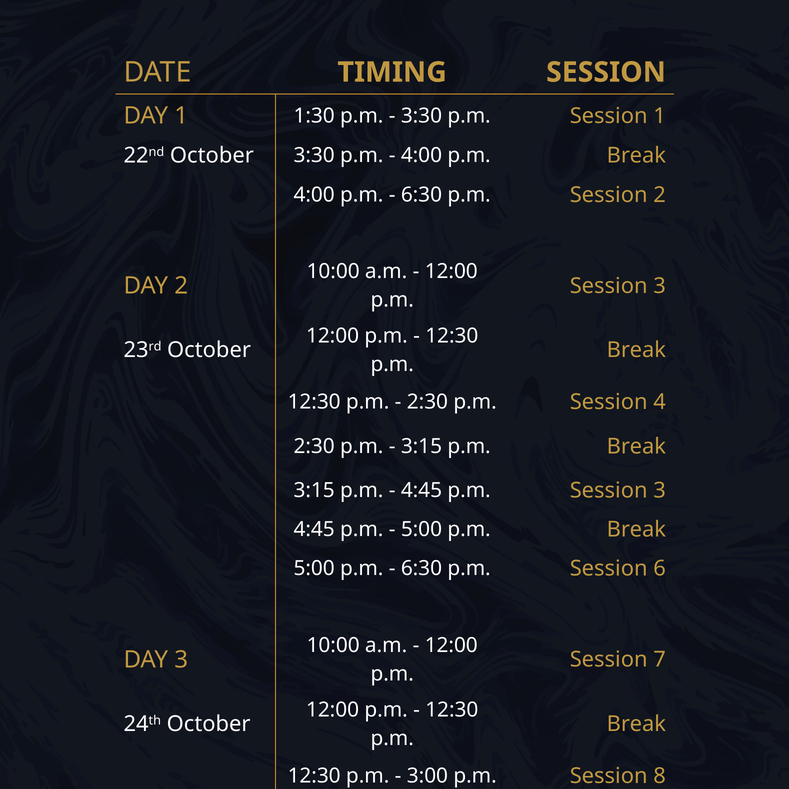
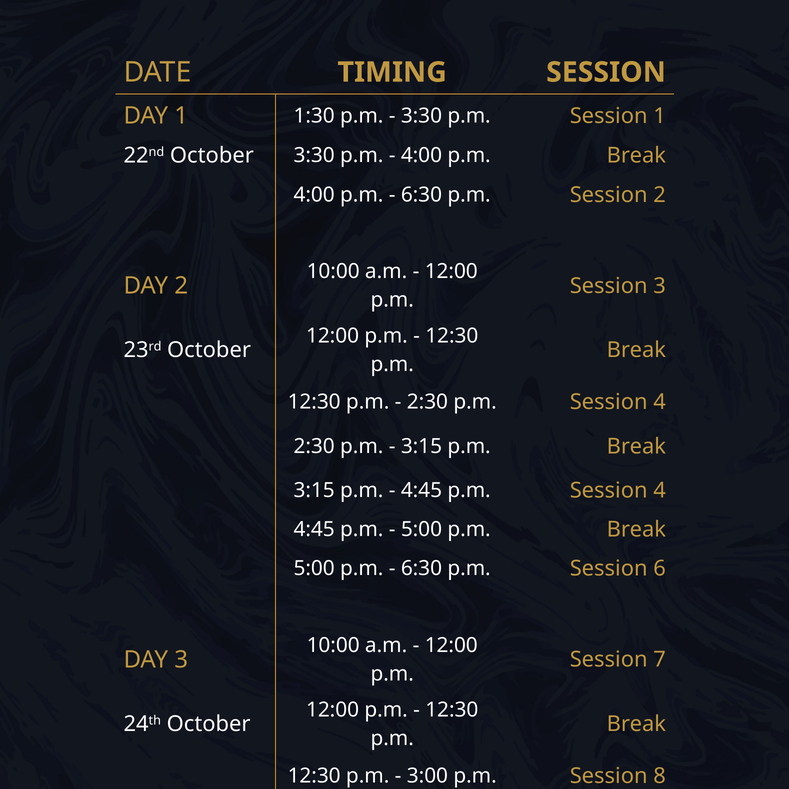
4:45 p.m Session 3: 3 -> 4
